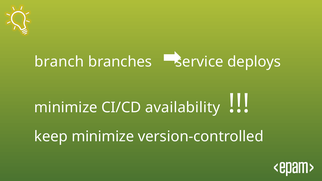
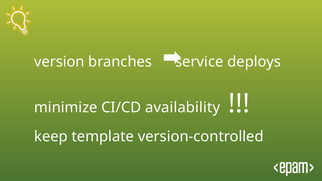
branch: branch -> version
keep minimize: minimize -> template
